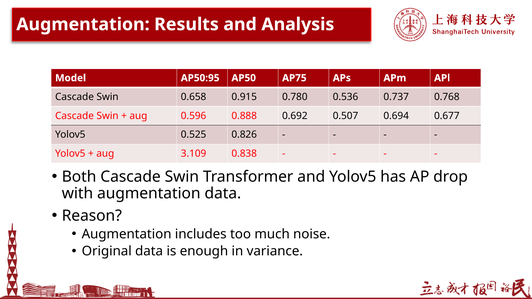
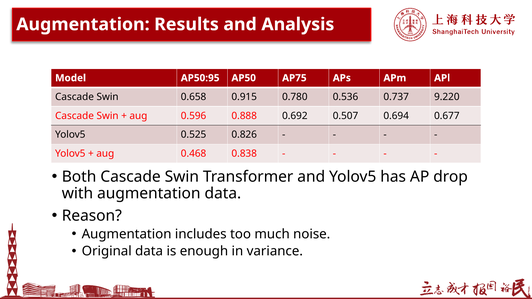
0.768: 0.768 -> 9.220
3.109: 3.109 -> 0.468
